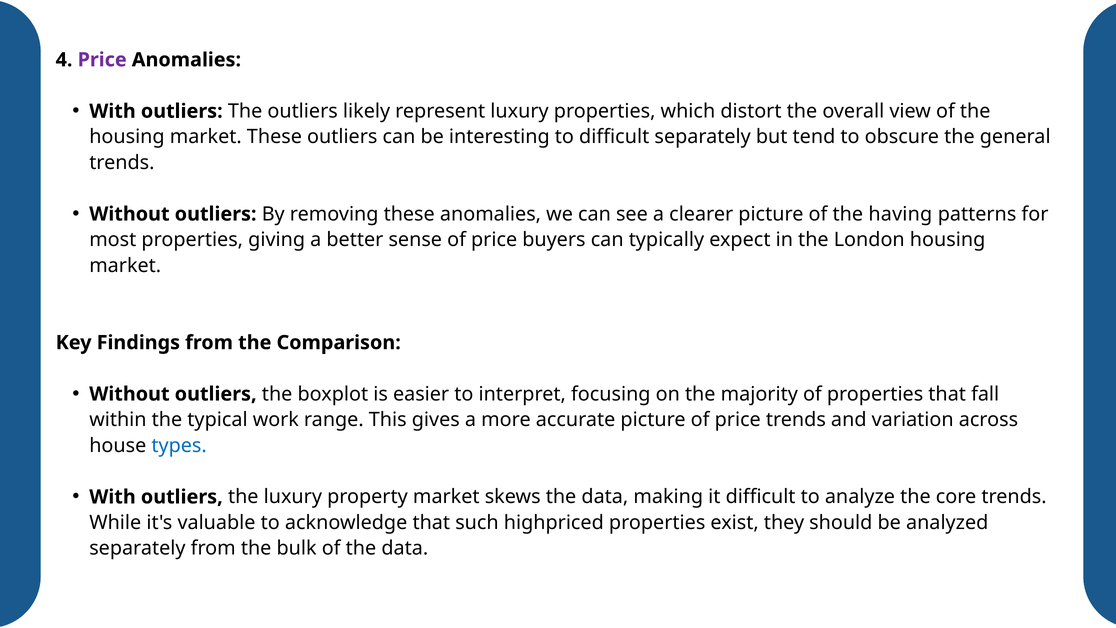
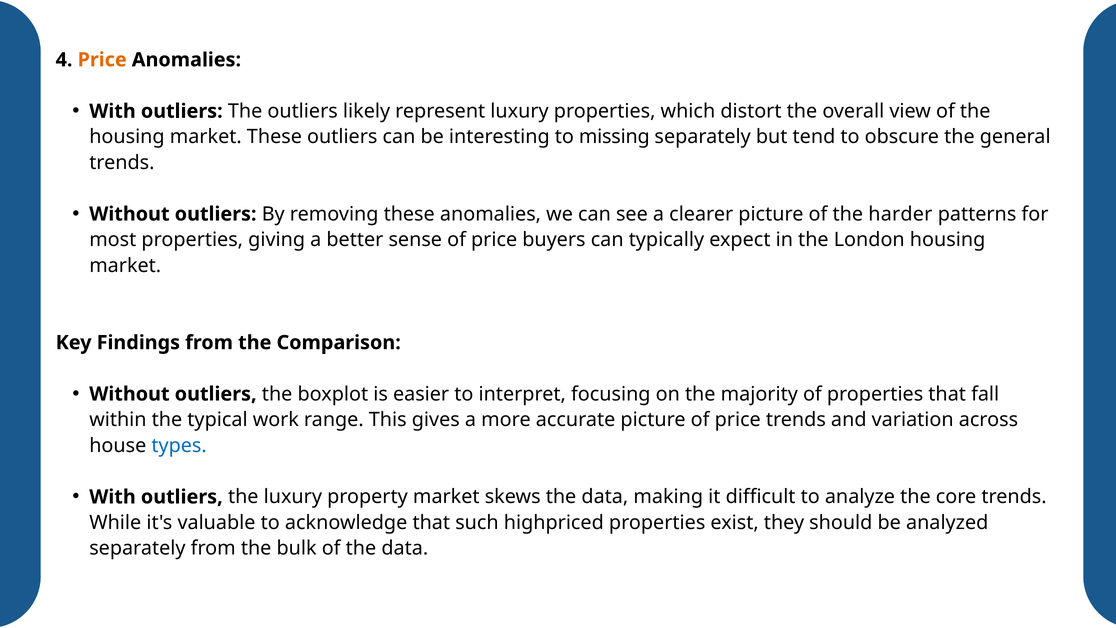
Price at (102, 60) colour: purple -> orange
to difficult: difficult -> missing
having: having -> harder
